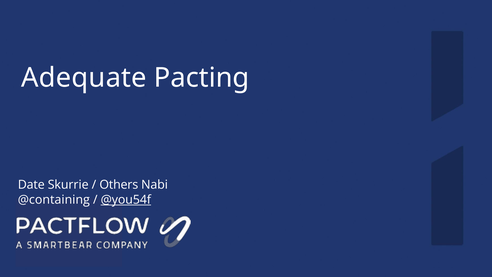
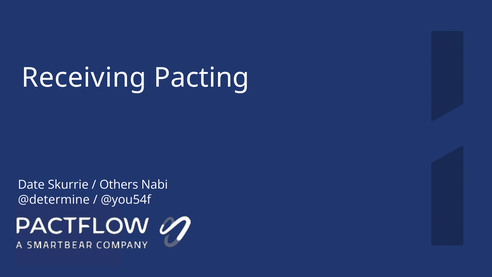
Adequate: Adequate -> Receiving
@containing: @containing -> @determine
@you54f underline: present -> none
